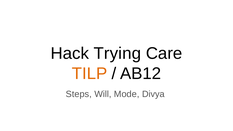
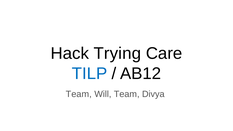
TILP colour: orange -> blue
Steps at (79, 94): Steps -> Team
Will Mode: Mode -> Team
